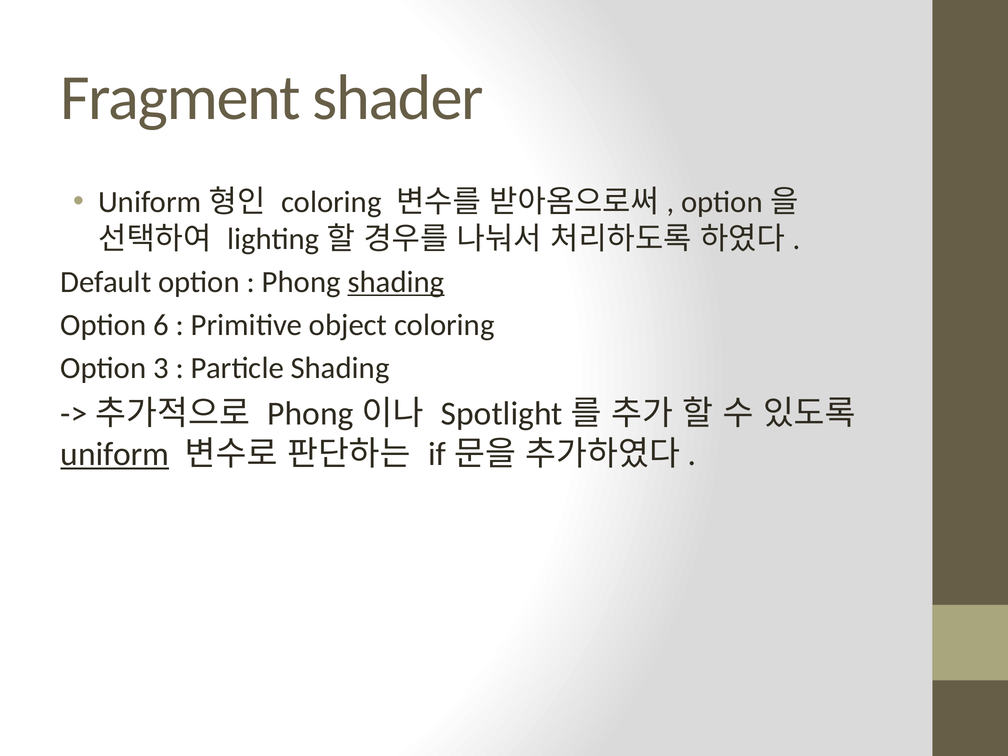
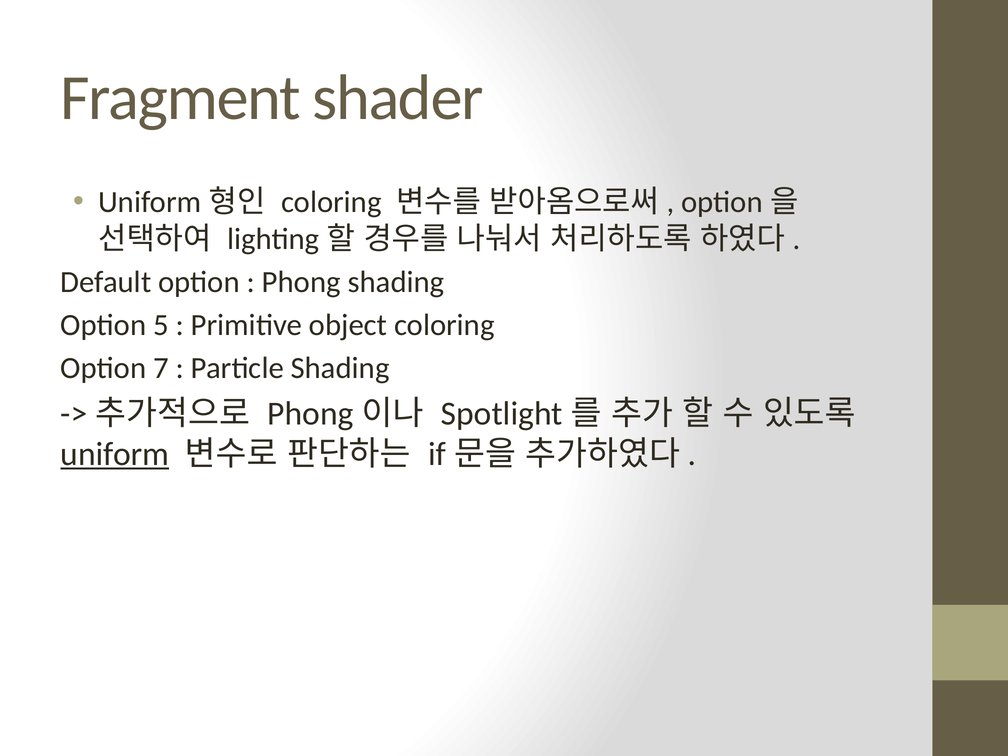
shading at (396, 282) underline: present -> none
6: 6 -> 5
3: 3 -> 7
